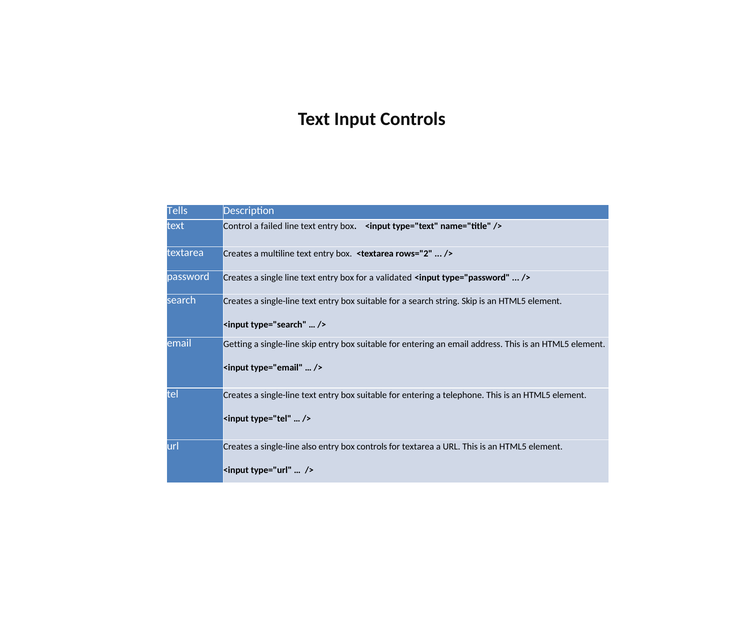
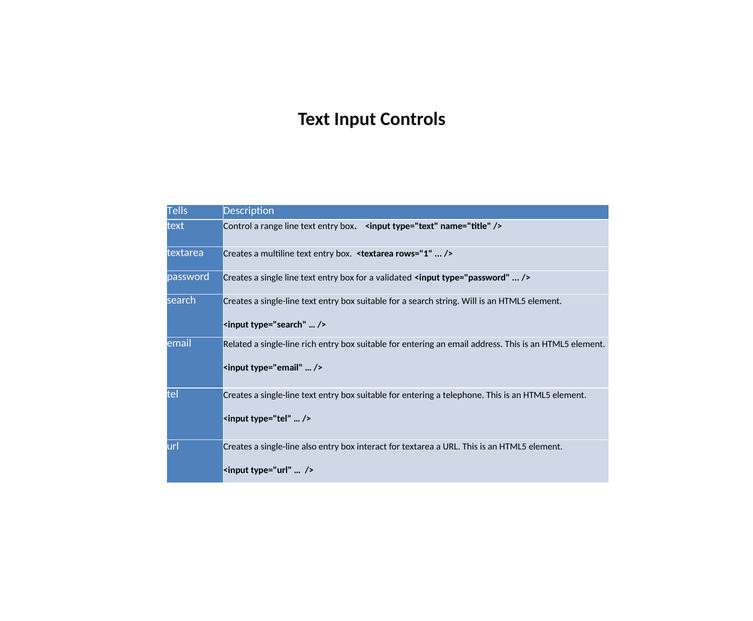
failed: failed -> range
rows="2: rows="2 -> rows="1
string Skip: Skip -> Will
Getting: Getting -> Related
single-line skip: skip -> rich
box controls: controls -> interact
